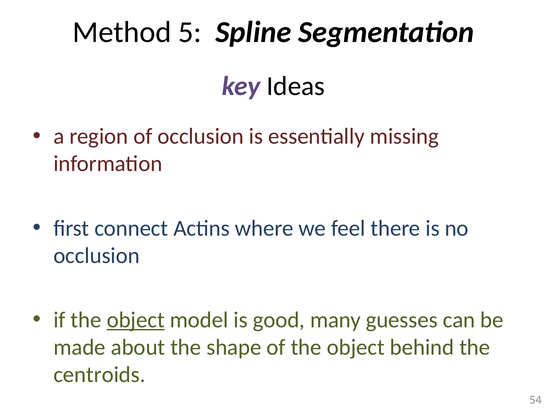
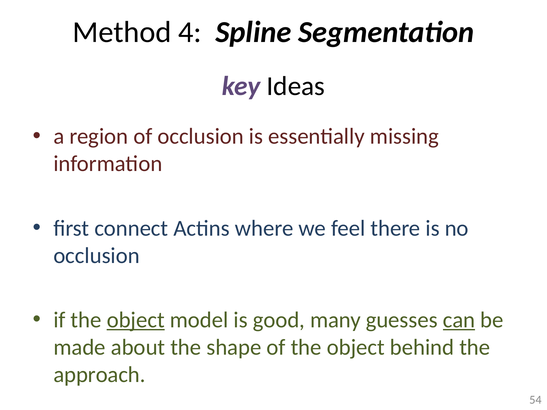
5: 5 -> 4
can underline: none -> present
centroids: centroids -> approach
